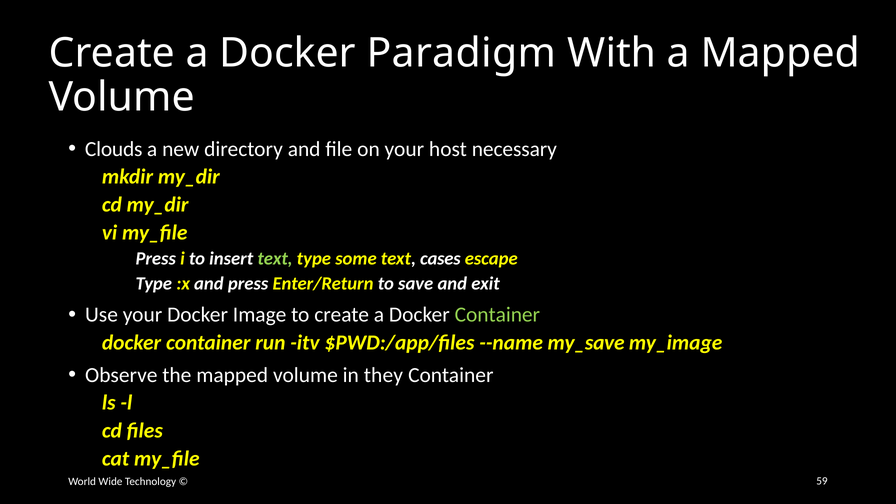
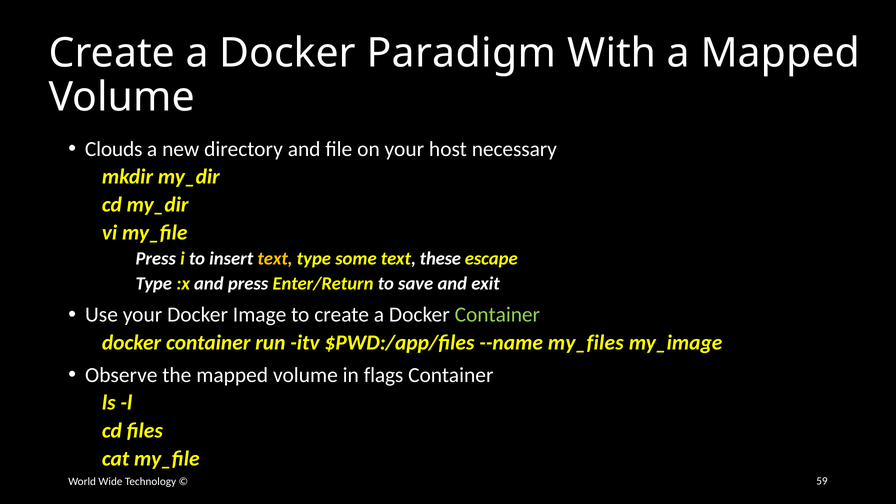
text at (275, 259) colour: light green -> yellow
cases: cases -> these
my_save: my_save -> my_files
they: they -> flags
